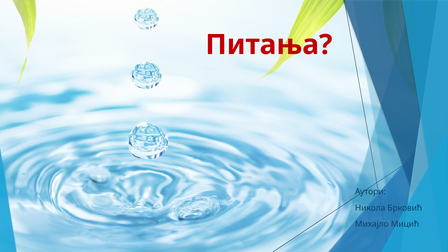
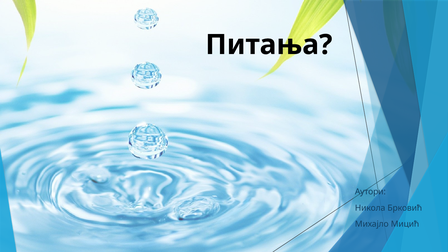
Питања colour: red -> black
